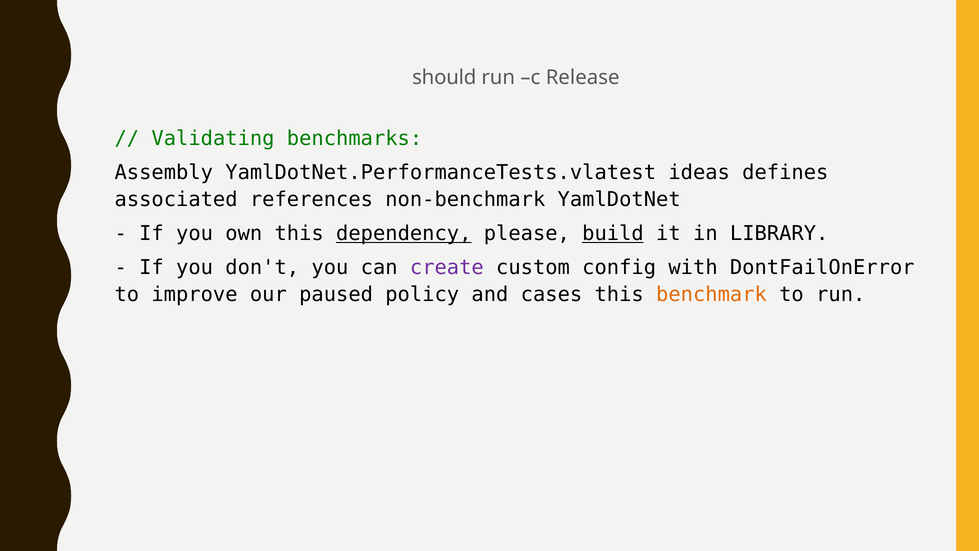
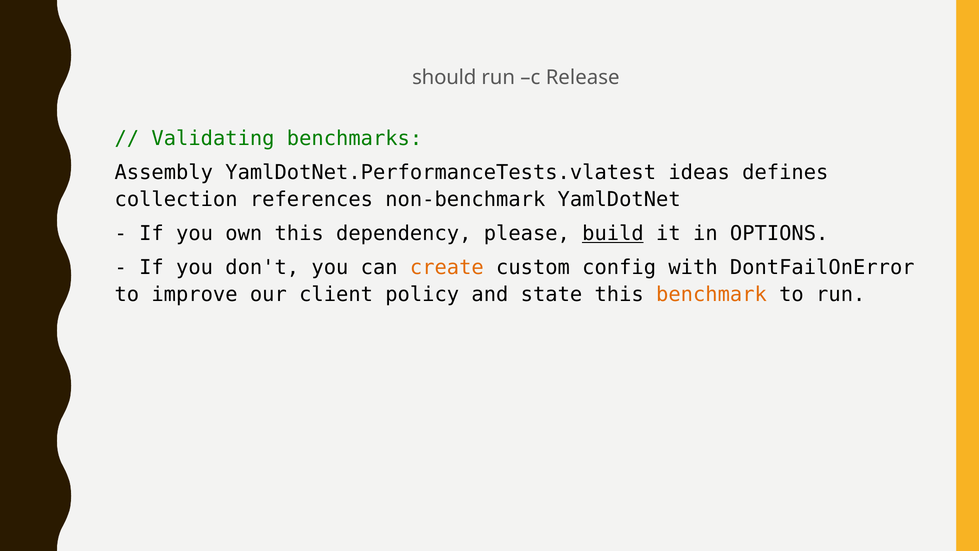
associated: associated -> collection
dependency underline: present -> none
LIBRARY: LIBRARY -> OPTIONS
create colour: purple -> orange
paused: paused -> client
cases: cases -> state
